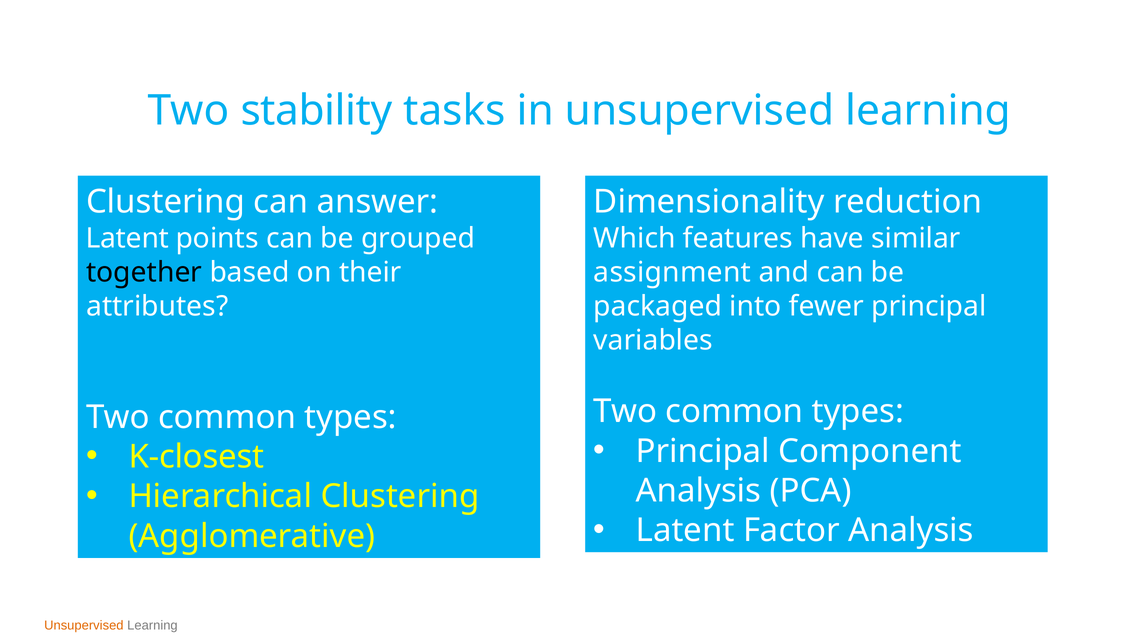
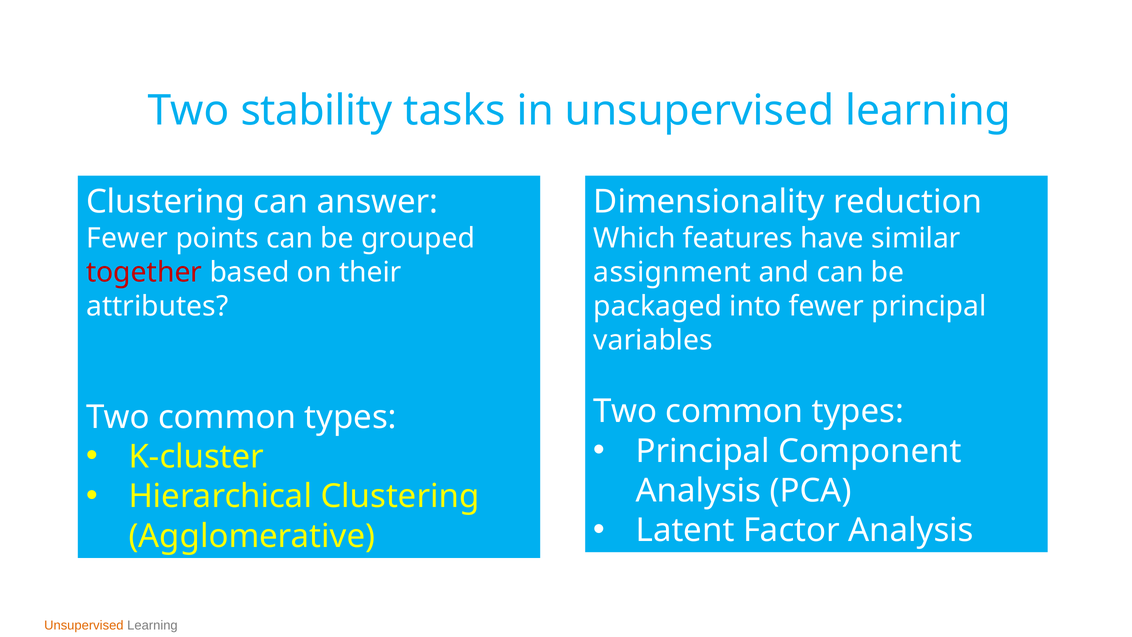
Latent at (127, 238): Latent -> Fewer
together colour: black -> red
K-closest: K-closest -> K-cluster
